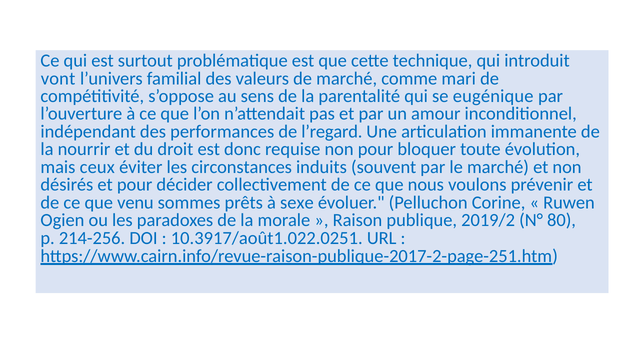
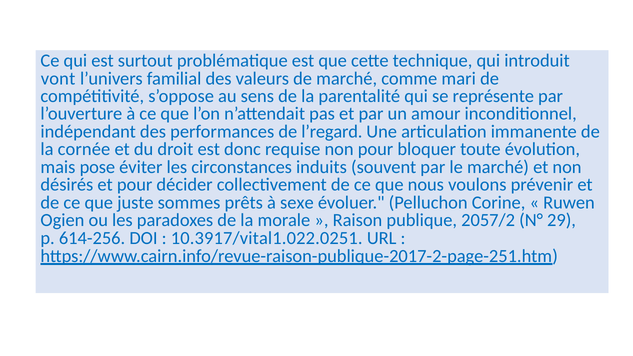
eugénique: eugénique -> représente
nourrir: nourrir -> cornée
ceux: ceux -> pose
venu: venu -> juste
2019/2: 2019/2 -> 2057/2
80: 80 -> 29
214-256: 214-256 -> 614-256
10.3917/août1.022.0251: 10.3917/août1.022.0251 -> 10.3917/vital1.022.0251
